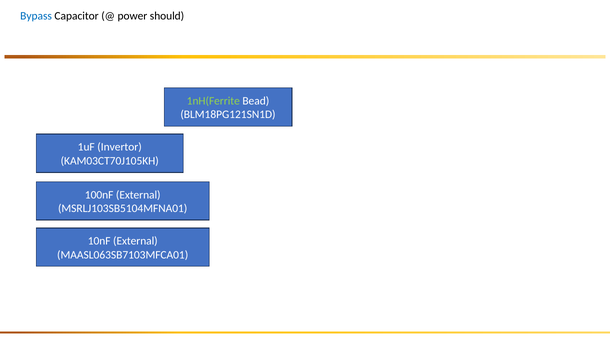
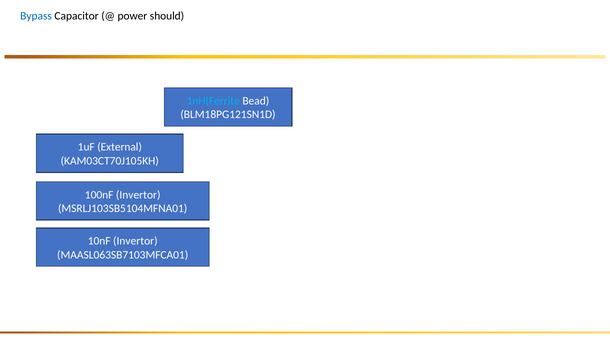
1nH(Ferrite colour: light green -> light blue
Invertor: Invertor -> External
100nF External: External -> Invertor
10nF External: External -> Invertor
